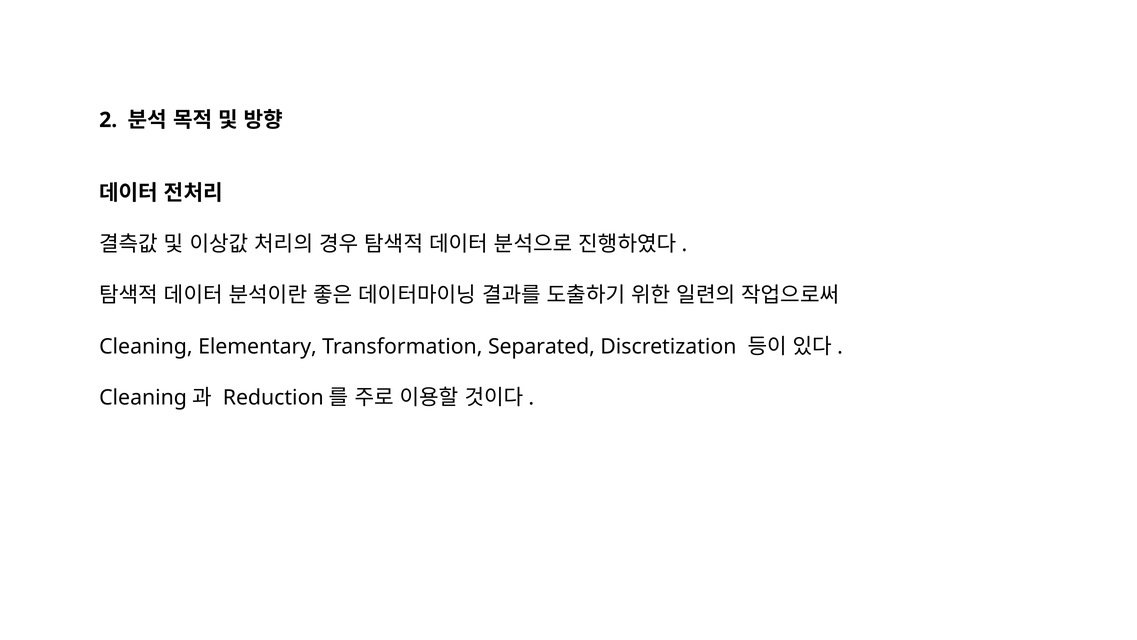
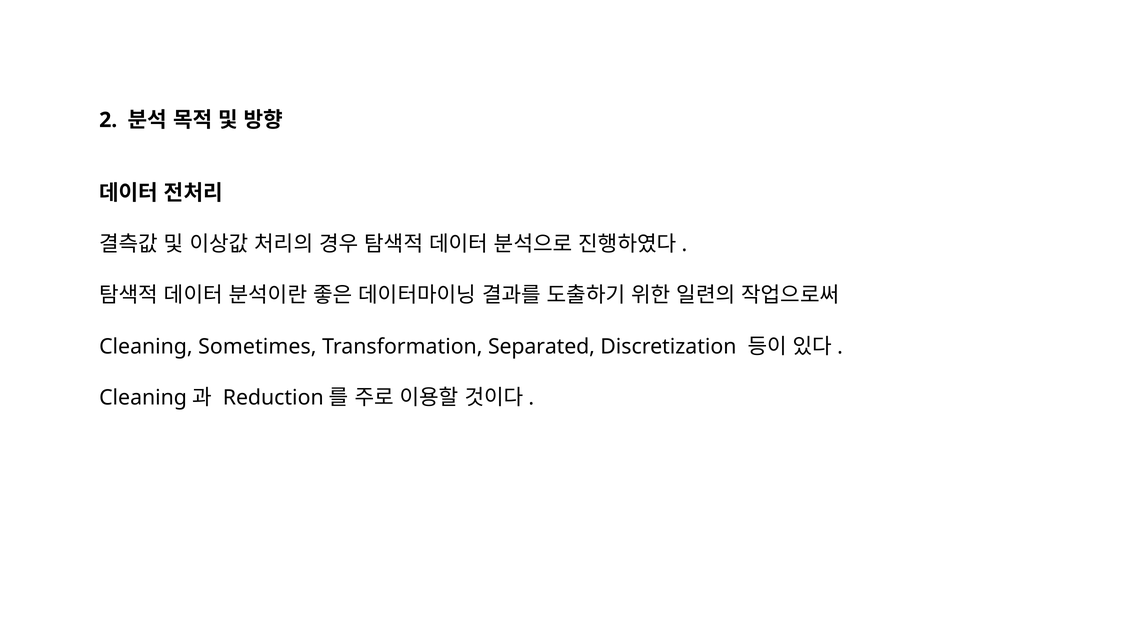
Elementary: Elementary -> Sometimes
